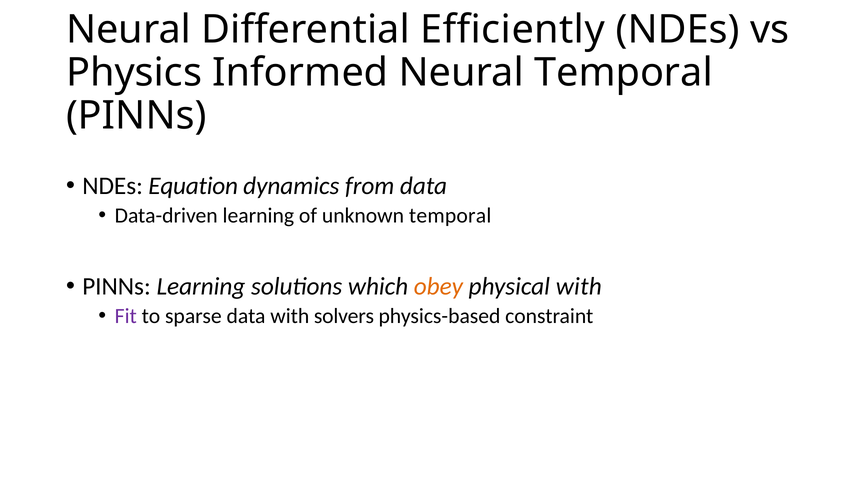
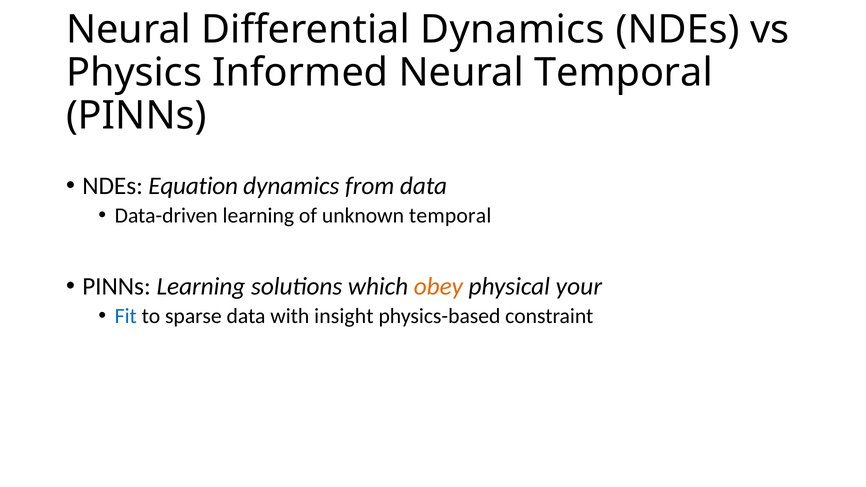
Differential Efficiently: Efficiently -> Dynamics
physical with: with -> your
Fit colour: purple -> blue
solvers: solvers -> insight
